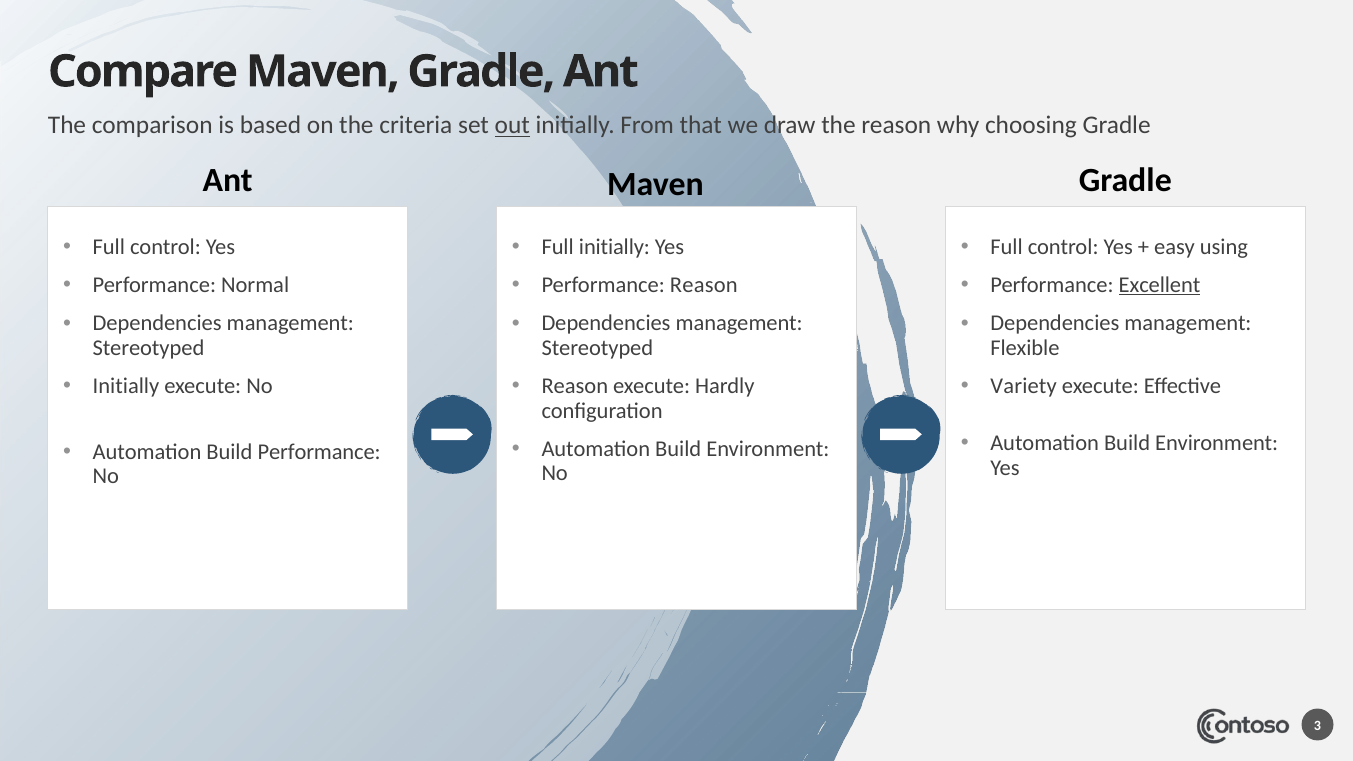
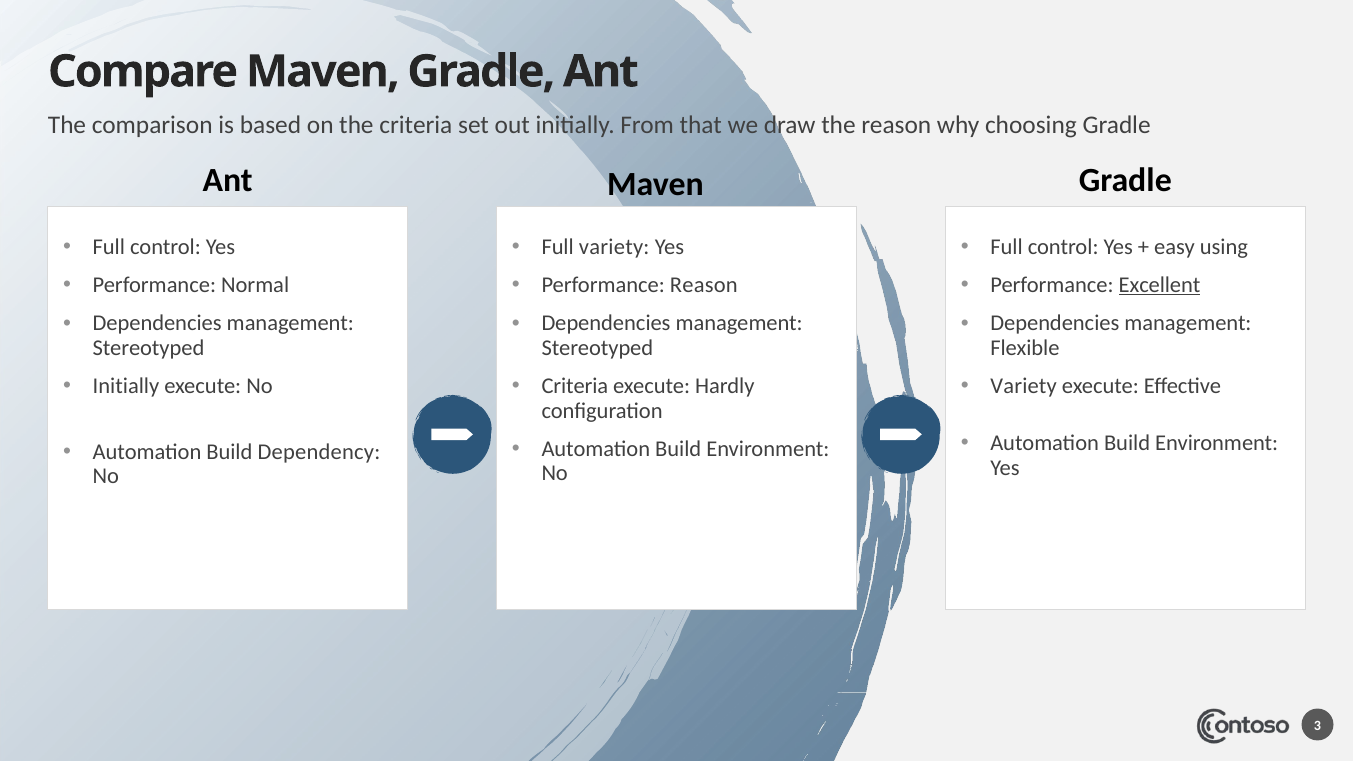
out underline: present -> none
Full initially: initially -> variety
Reason at (575, 386): Reason -> Criteria
Build Performance: Performance -> Dependency
